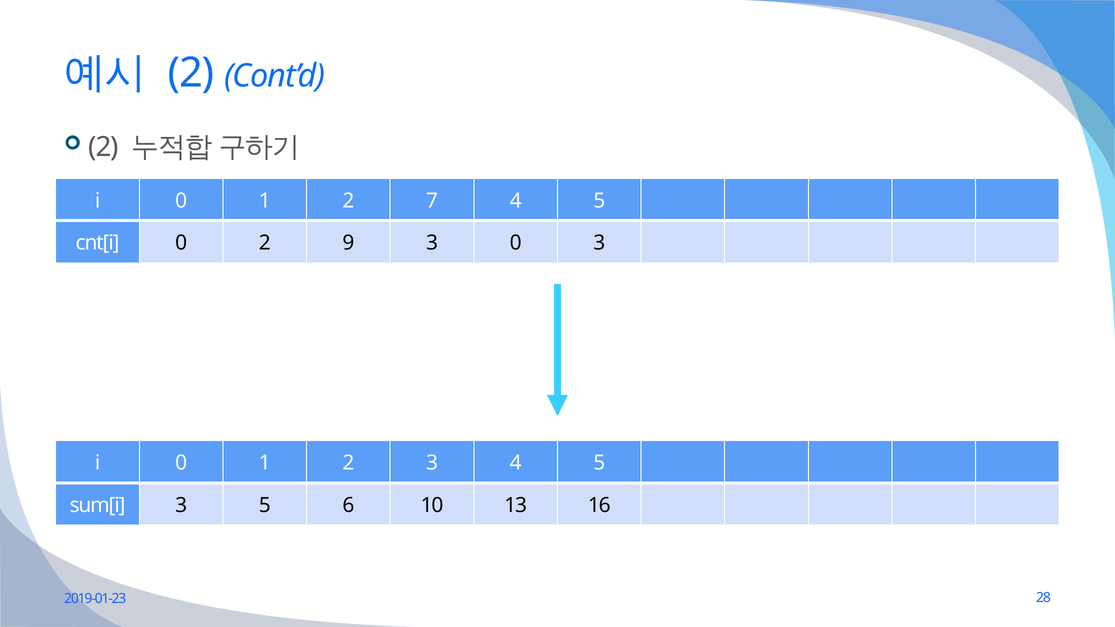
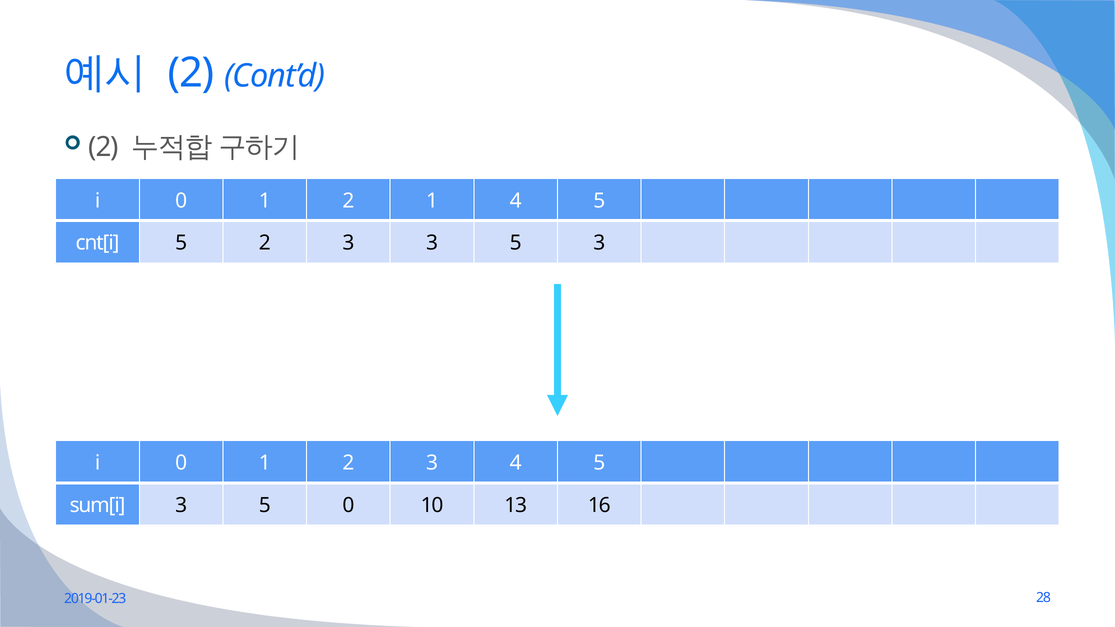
2 7: 7 -> 1
cnt[i 0: 0 -> 5
9 at (348, 243): 9 -> 3
0 at (516, 243): 0 -> 5
5 6: 6 -> 0
